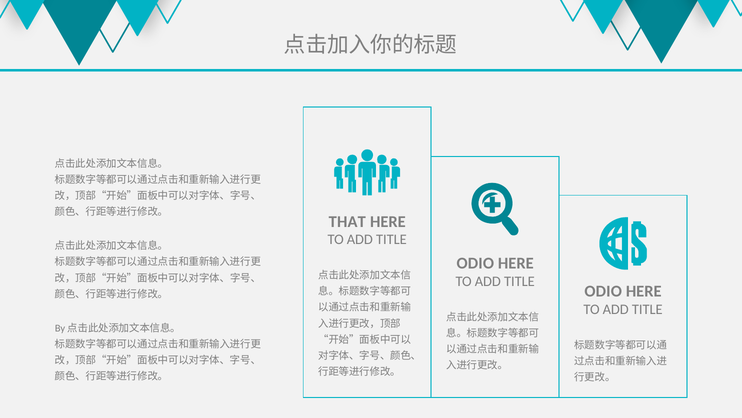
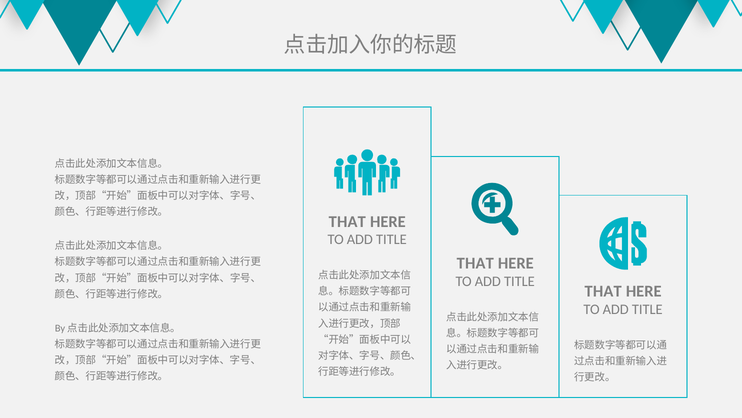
ODIO at (475, 263): ODIO -> THAT
ODIO at (603, 291): ODIO -> THAT
